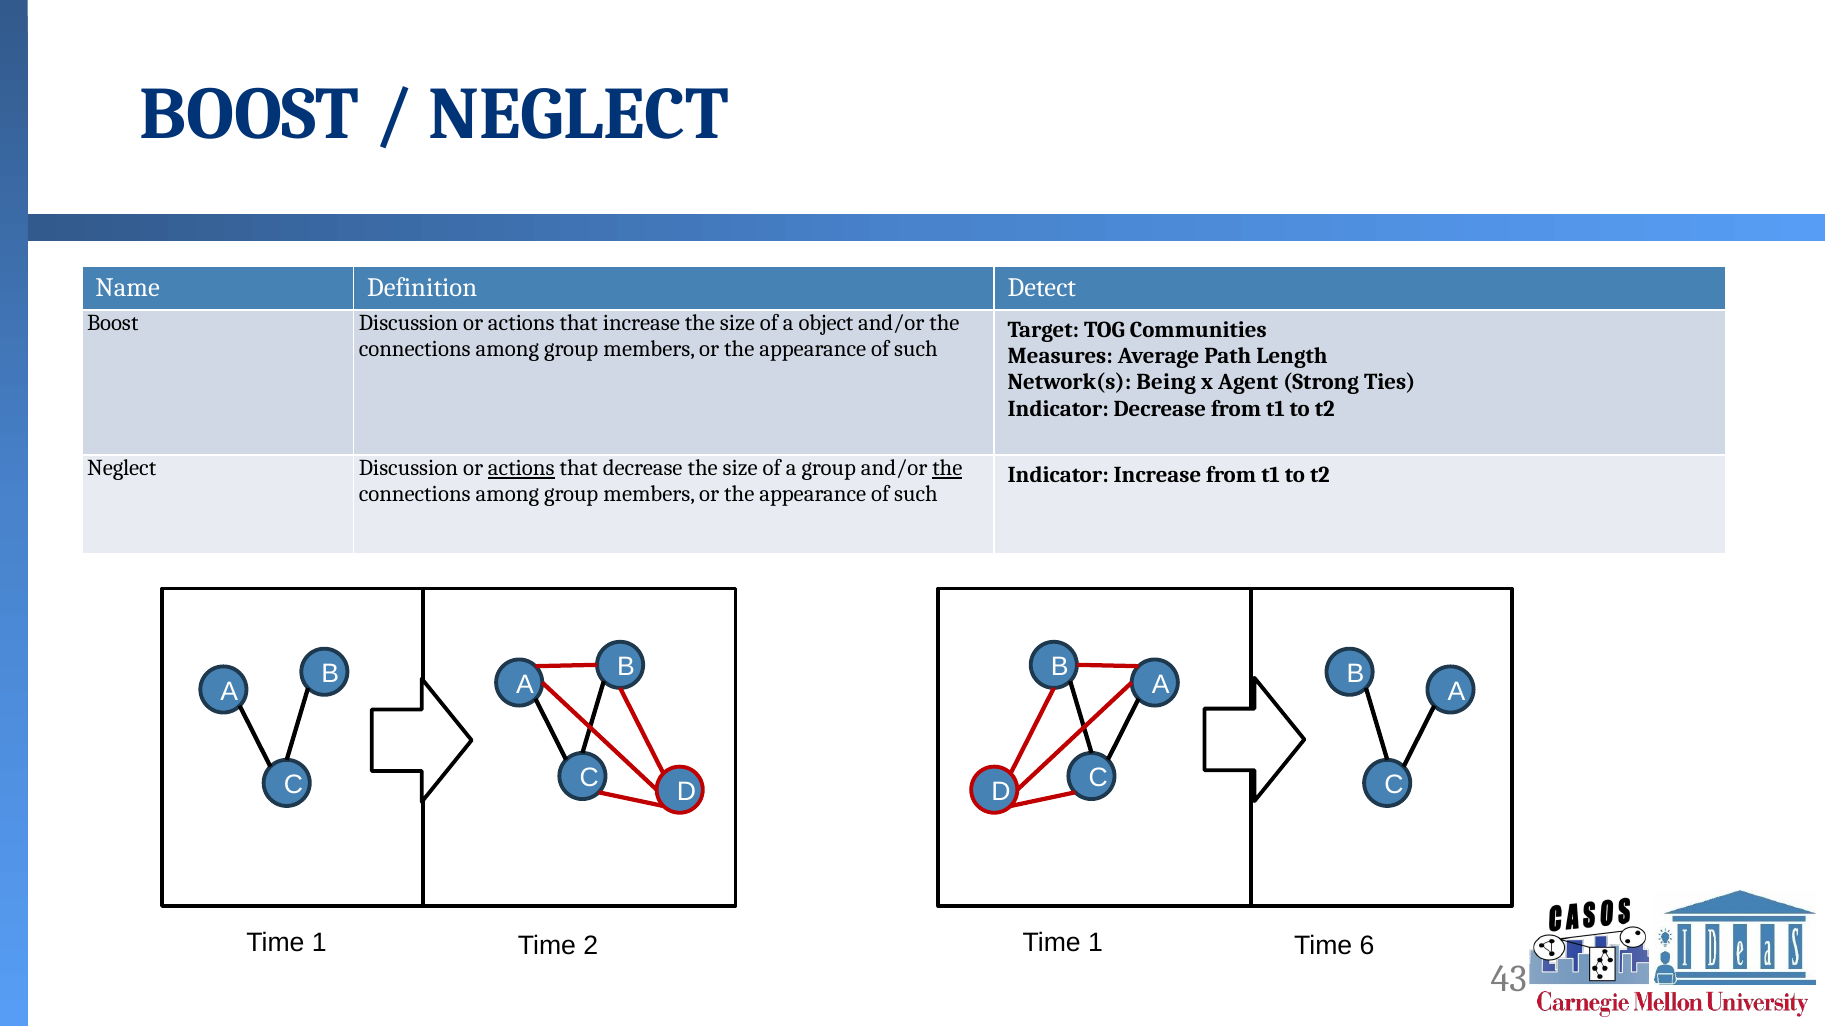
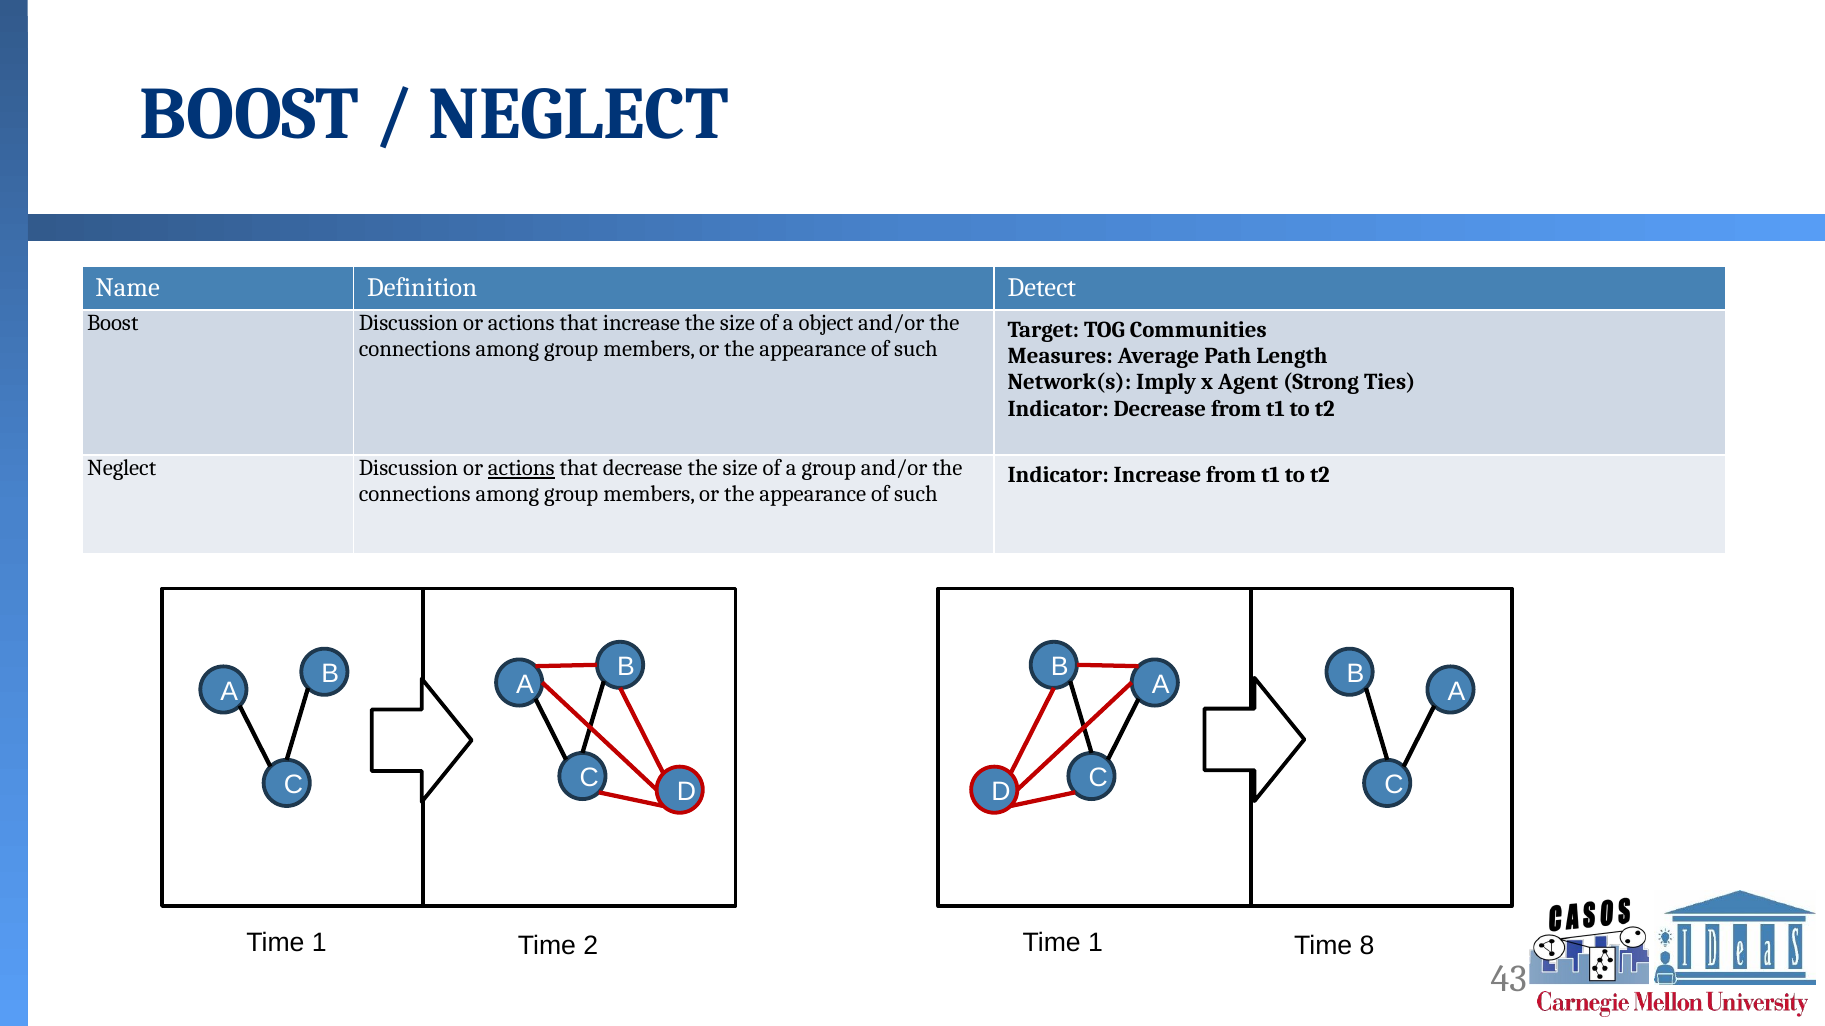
Being: Being -> Imply
the at (947, 468) underline: present -> none
6: 6 -> 8
